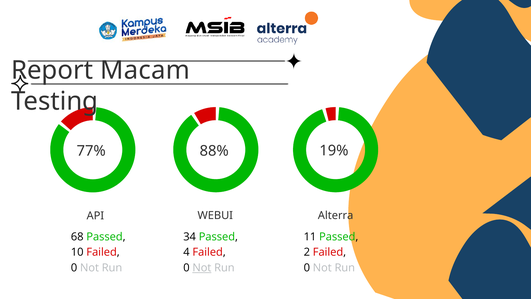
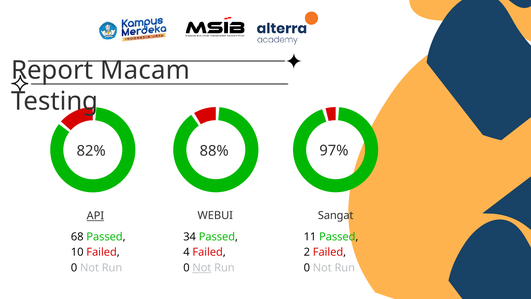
19%: 19% -> 97%
77%: 77% -> 82%
API underline: none -> present
Alterra: Alterra -> Sangat
